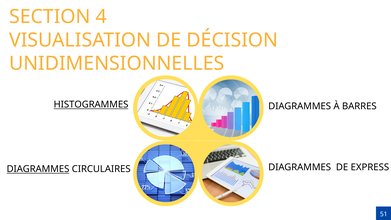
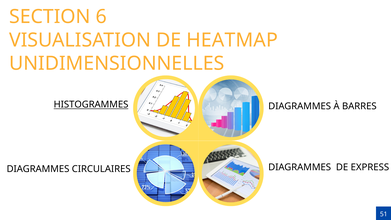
4: 4 -> 6
DÉCISION: DÉCISION -> HEATMAP
DIAGRAMMES at (38, 169) underline: present -> none
